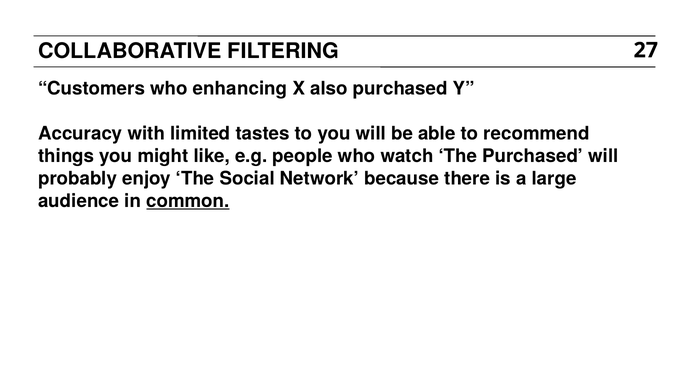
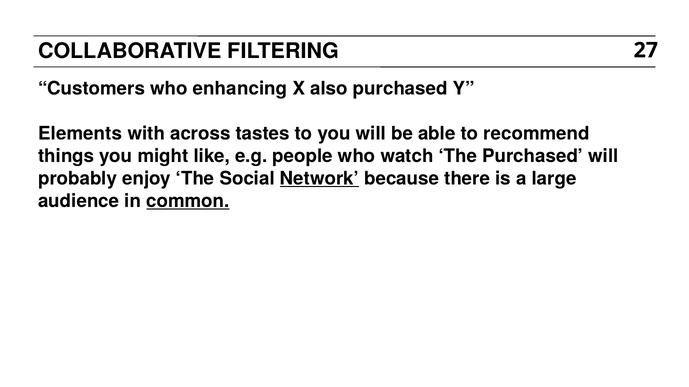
Accuracy: Accuracy -> Elements
limited: limited -> across
Network underline: none -> present
